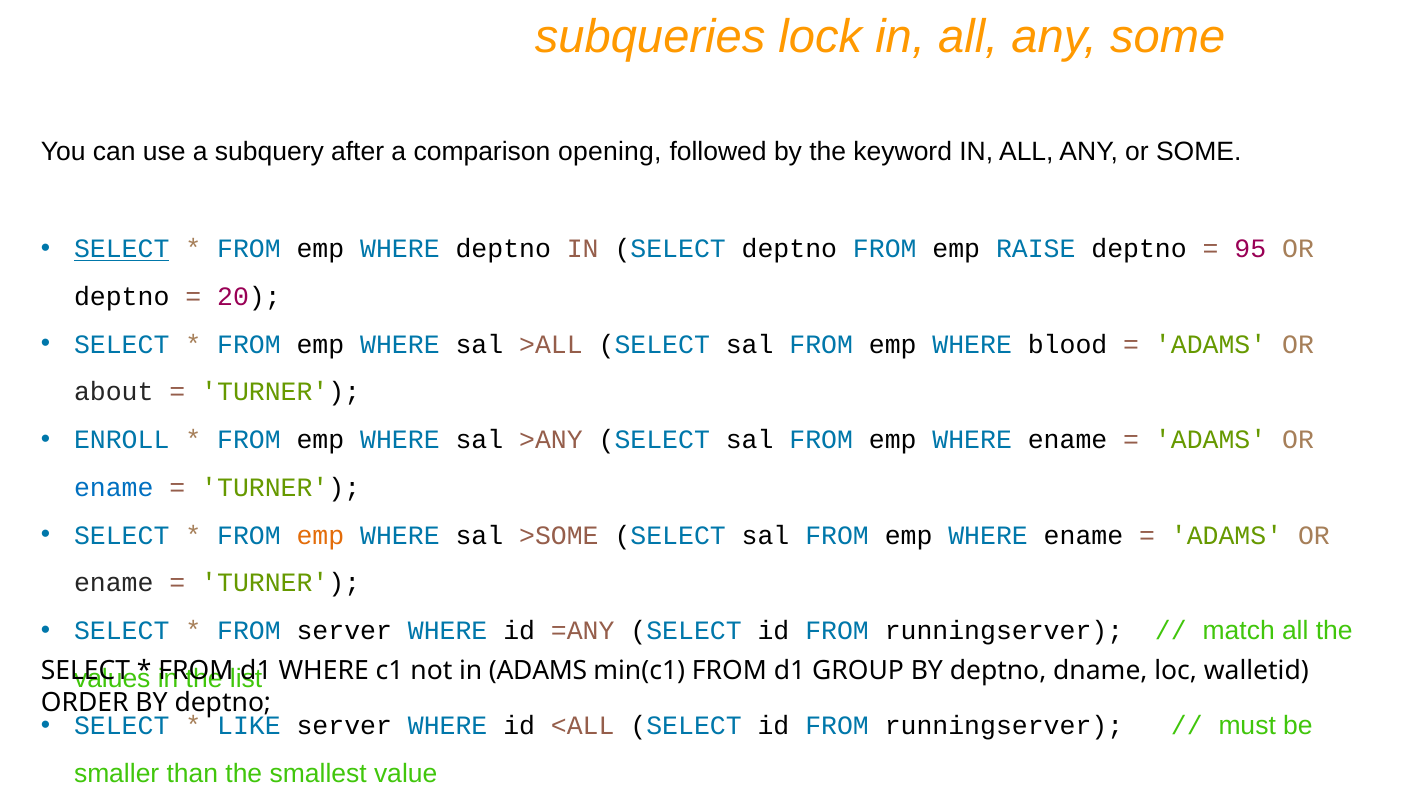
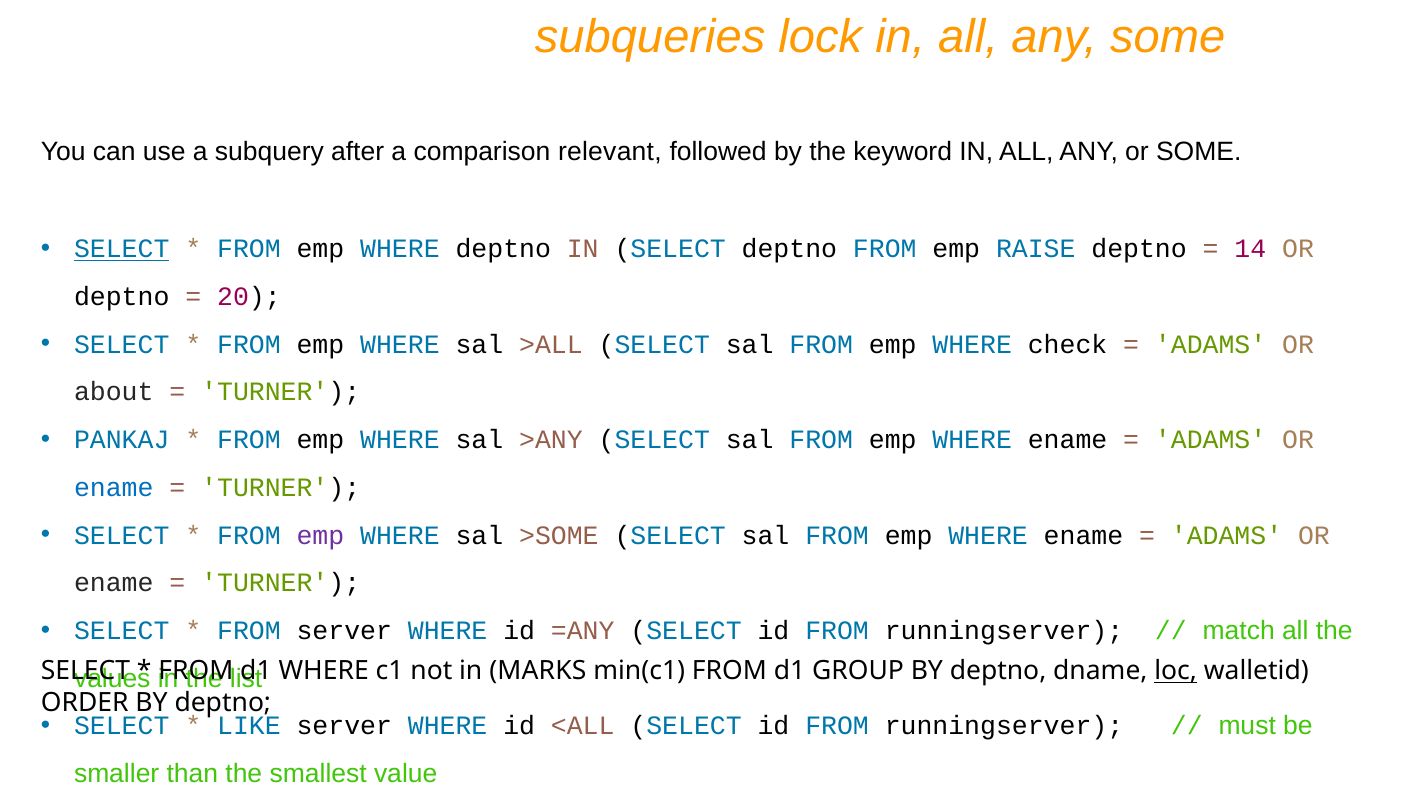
opening: opening -> relevant
95: 95 -> 14
blood: blood -> check
ENROLL: ENROLL -> PANKAJ
emp at (320, 535) colour: orange -> purple
in ADAMS: ADAMS -> MARKS
loc underline: none -> present
